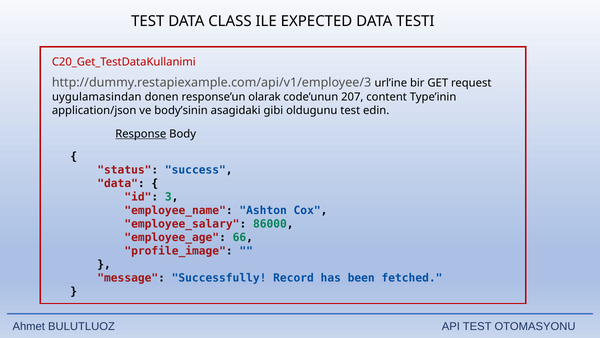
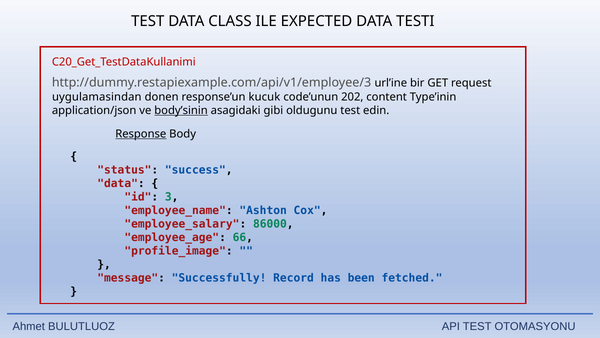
olarak: olarak -> kucuk
207: 207 -> 202
body’sinin underline: none -> present
